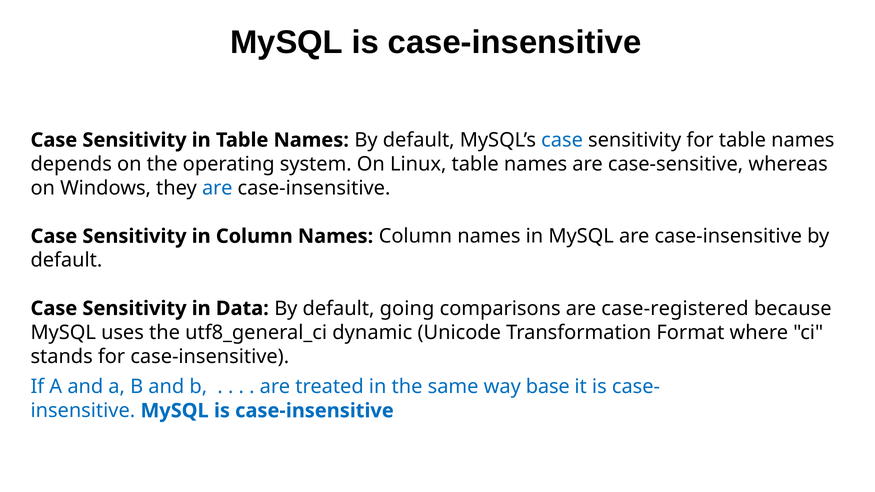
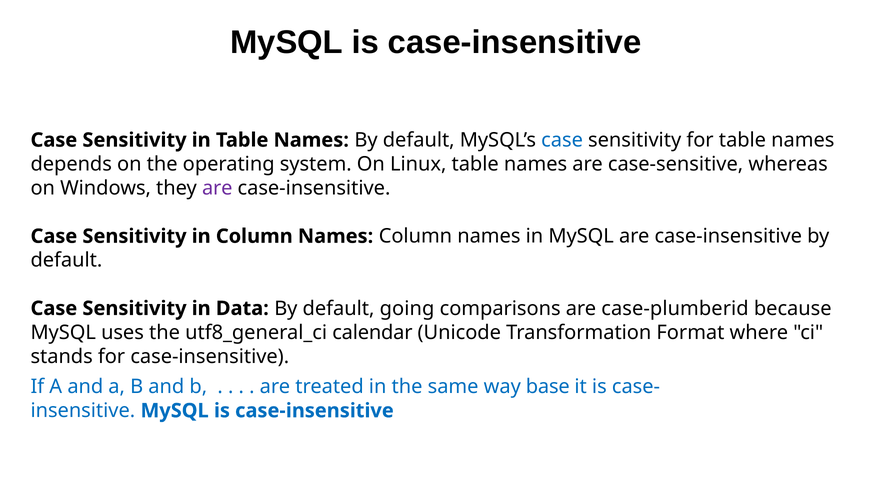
are at (217, 188) colour: blue -> purple
case-registered: case-registered -> case-plumberid
dynamic: dynamic -> calendar
